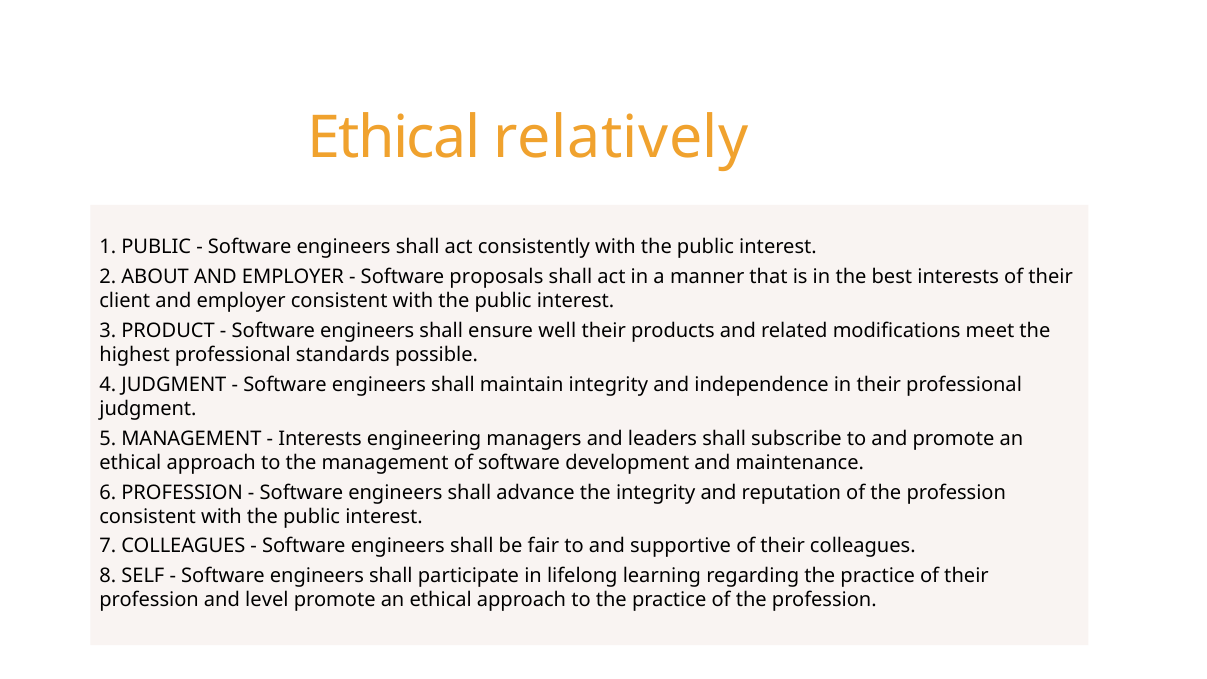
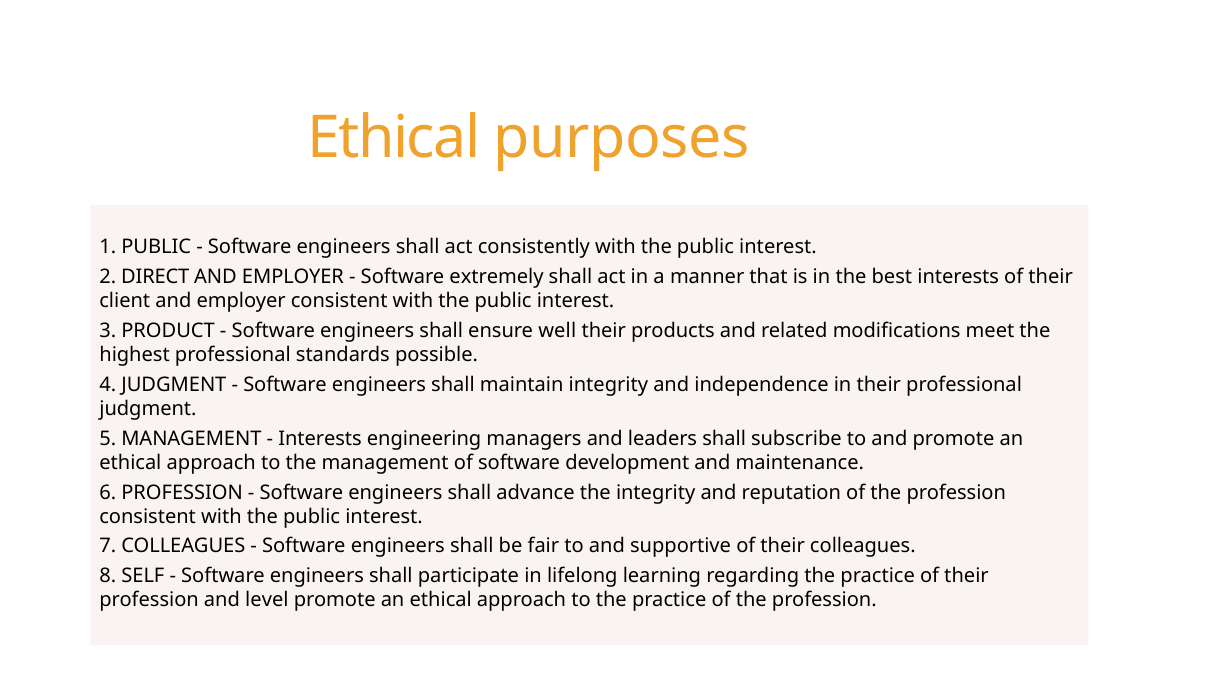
relatively: relatively -> purposes
ABOUT: ABOUT -> DIRECT
proposals: proposals -> extremely
